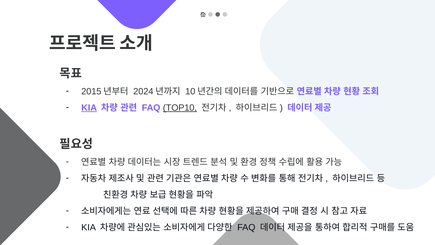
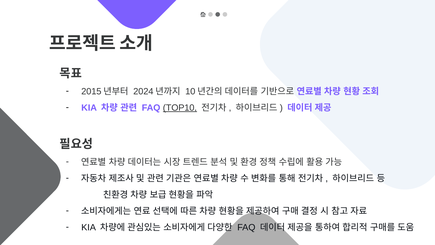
KIA at (89, 108) underline: present -> none
